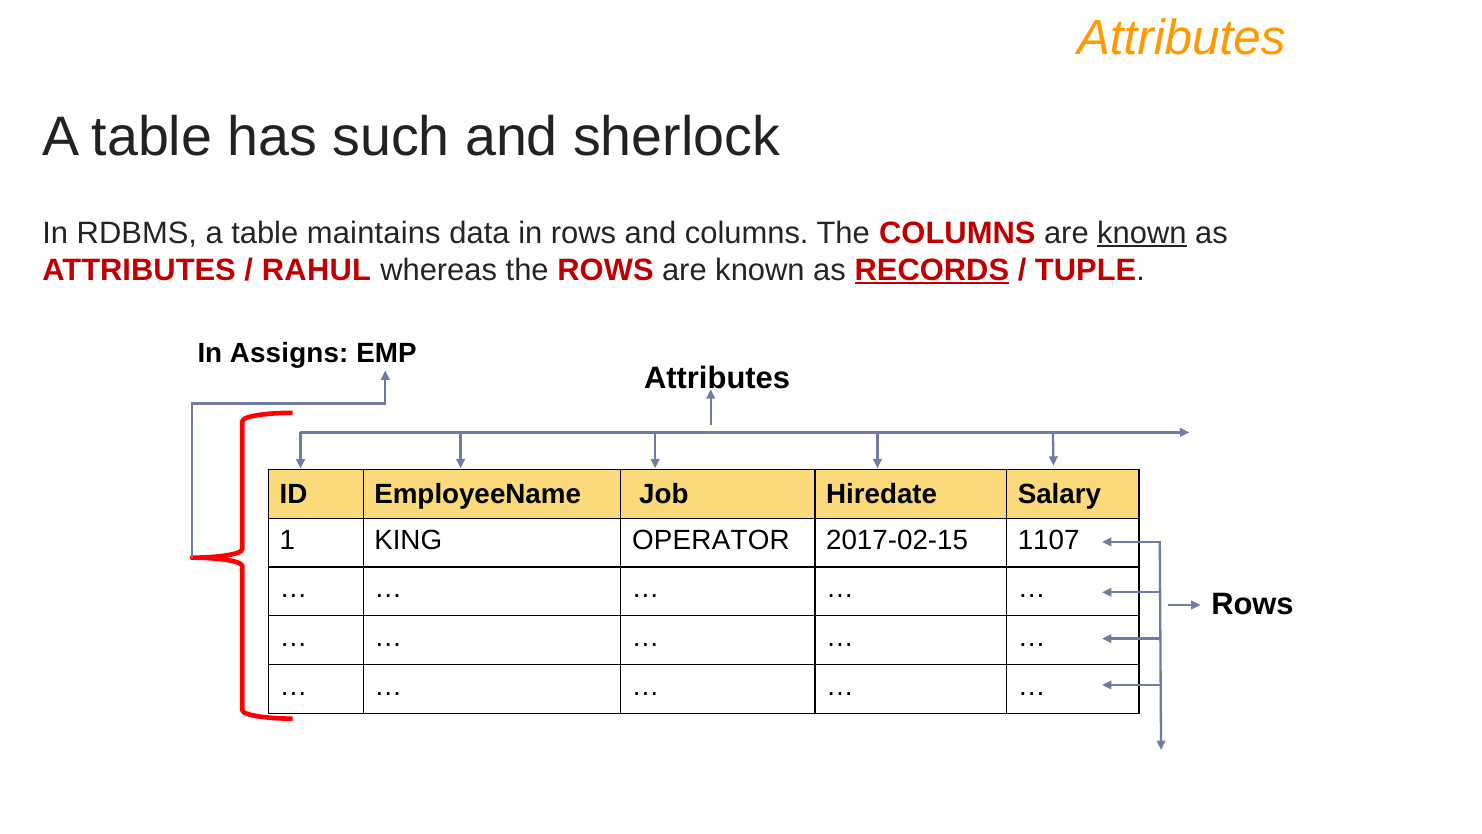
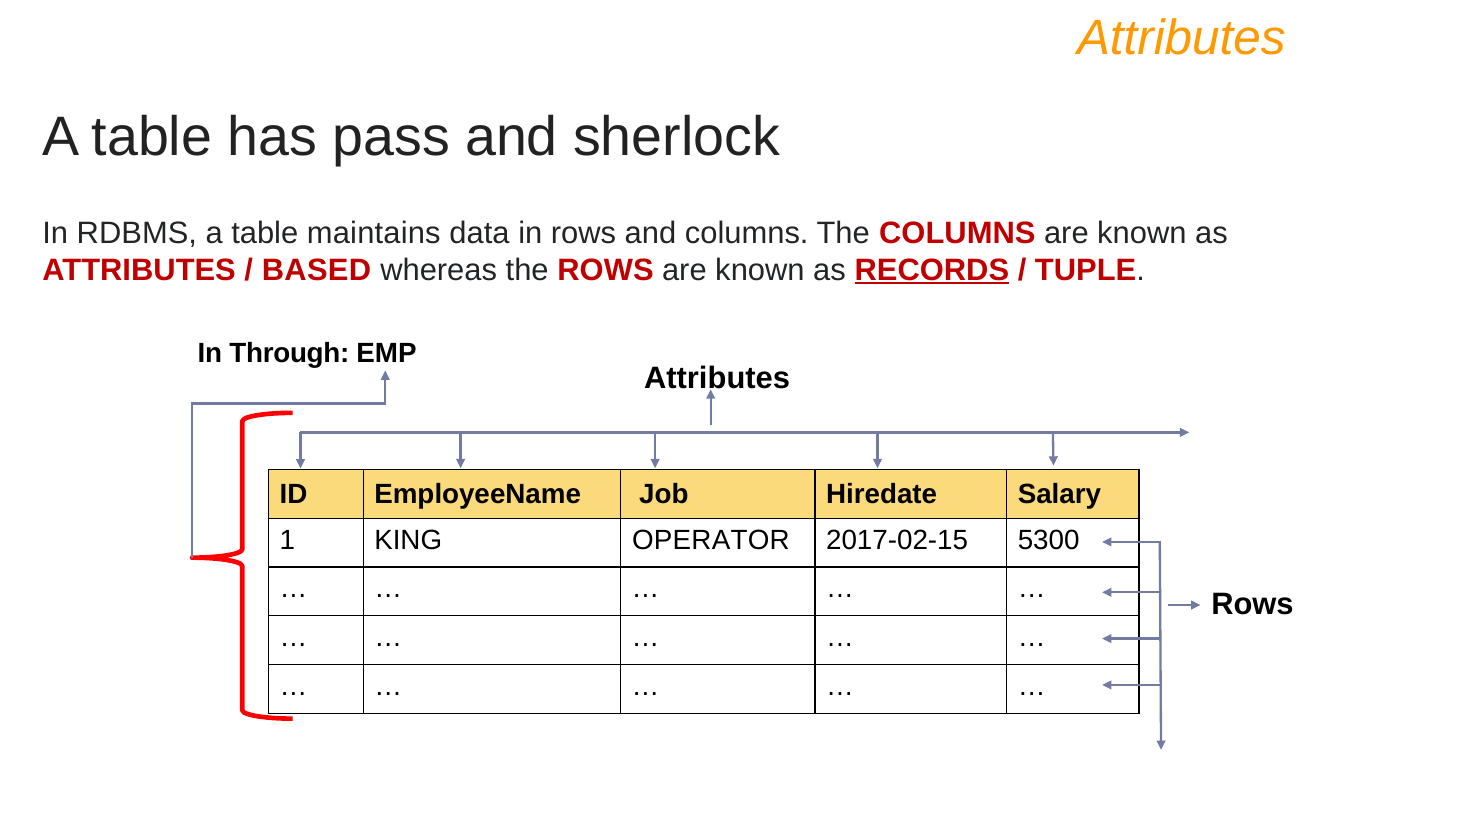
such: such -> pass
known at (1142, 233) underline: present -> none
RAHUL: RAHUL -> BASED
Assigns: Assigns -> Through
1107: 1107 -> 5300
